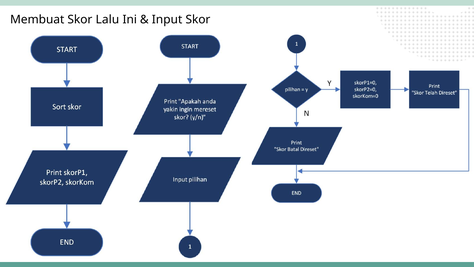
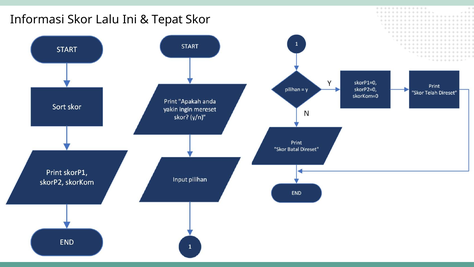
Membuat: Membuat -> Informasi
Input: Input -> Tepat
